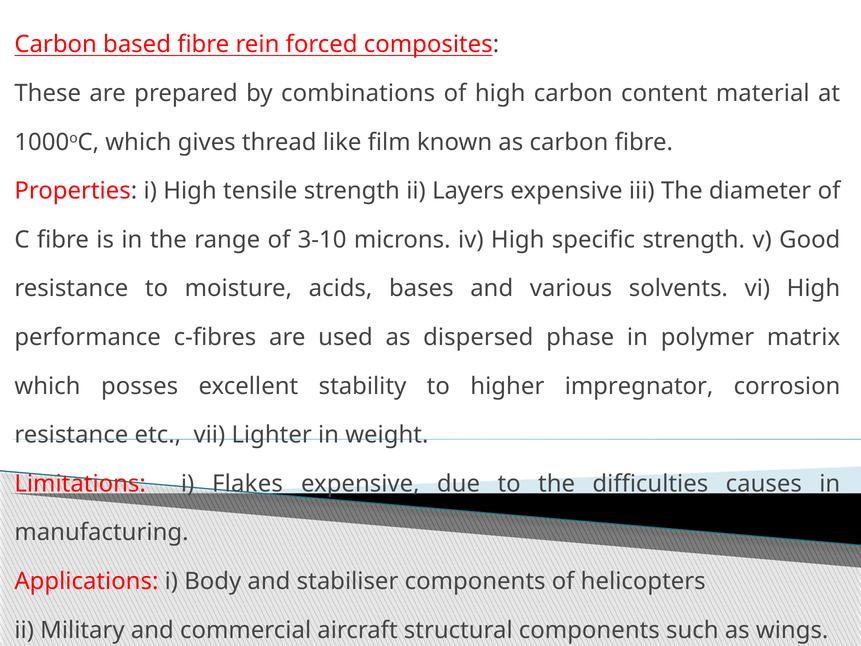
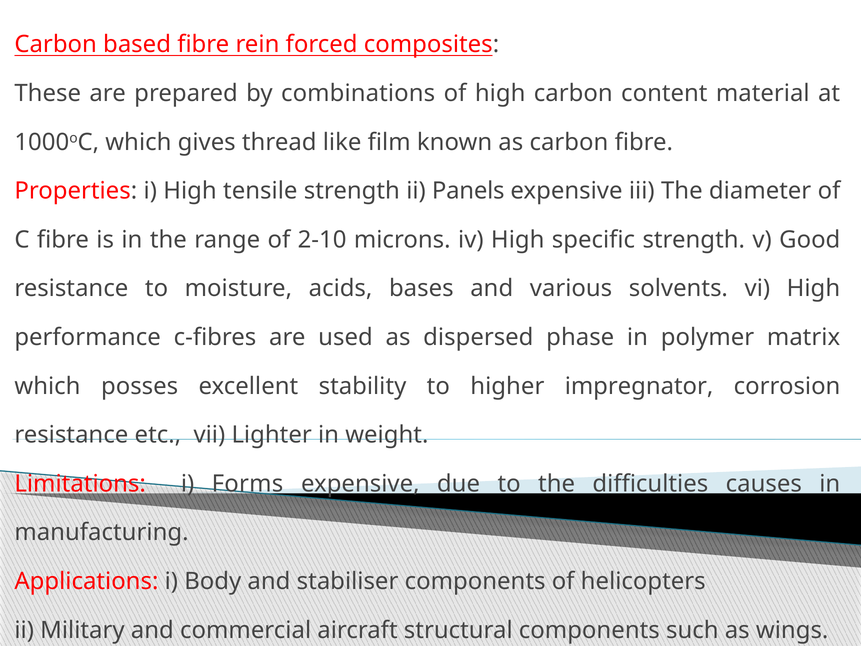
Layers: Layers -> Panels
3-10: 3-10 -> 2-10
Flakes: Flakes -> Forms
